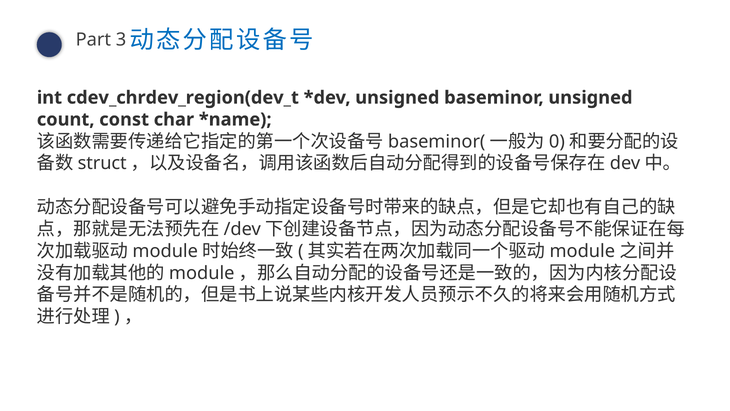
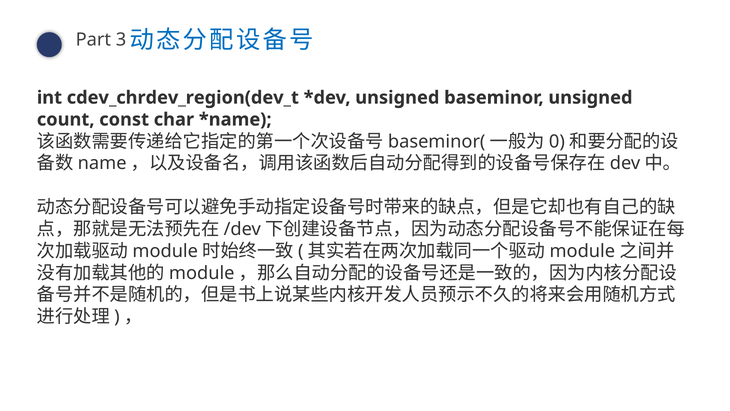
struct: struct -> name
